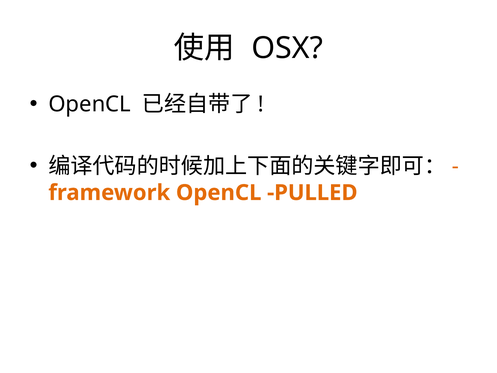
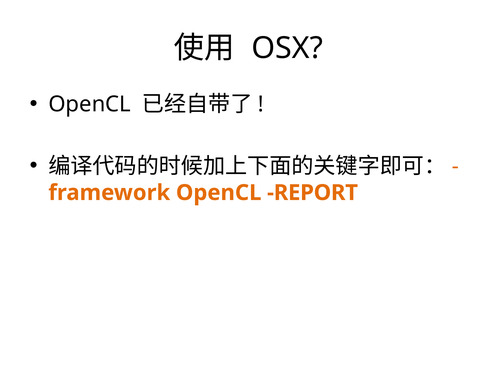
PULLED: PULLED -> REPORT
